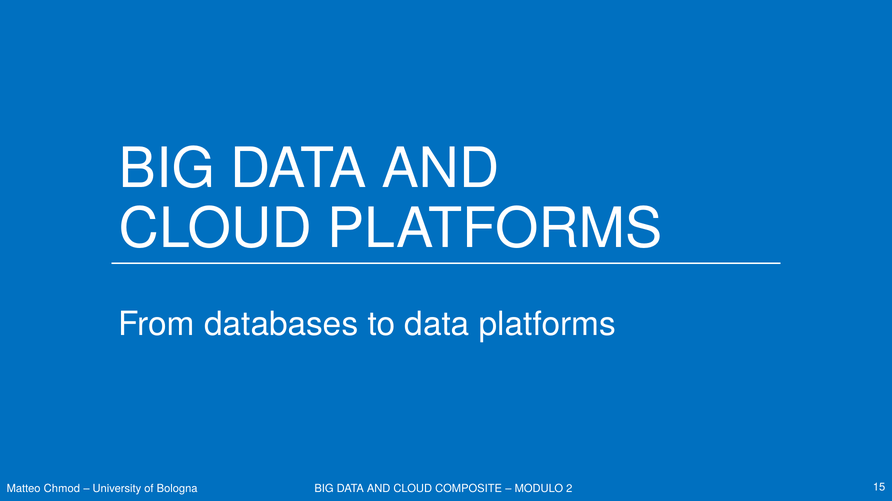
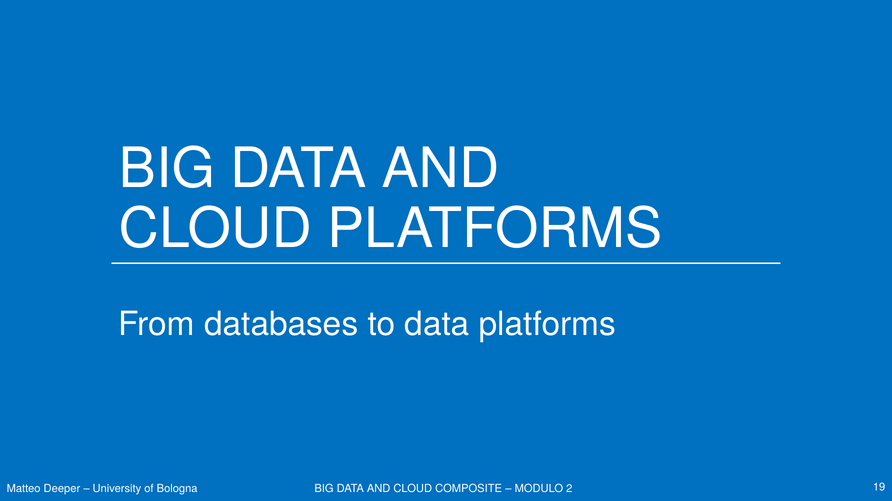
Chmod: Chmod -> Deeper
15: 15 -> 19
